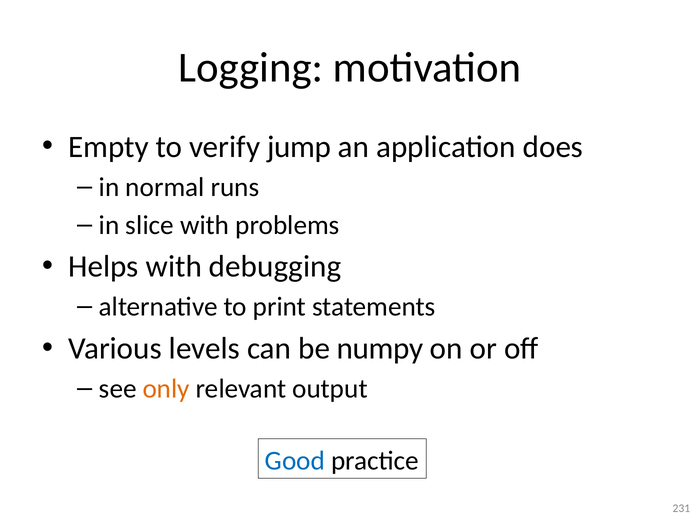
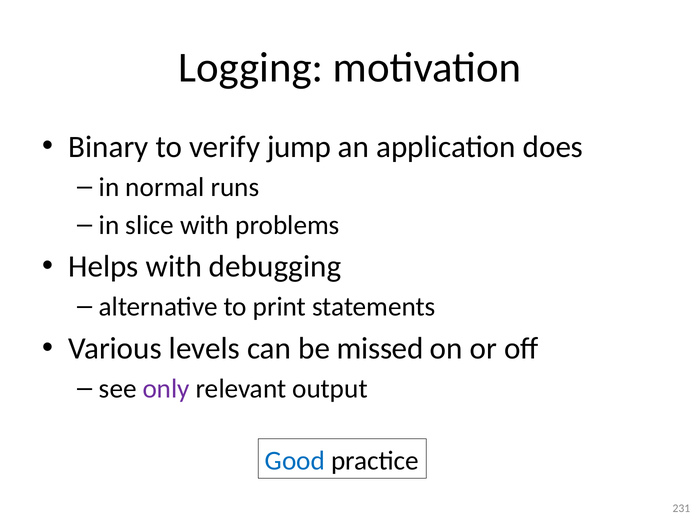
Empty: Empty -> Binary
numpy: numpy -> missed
only colour: orange -> purple
